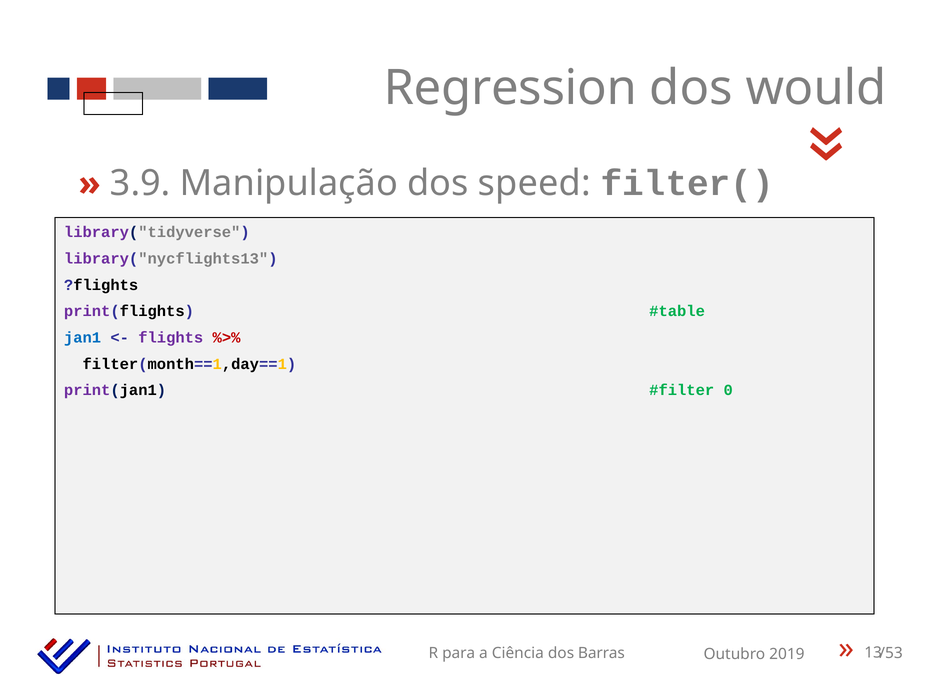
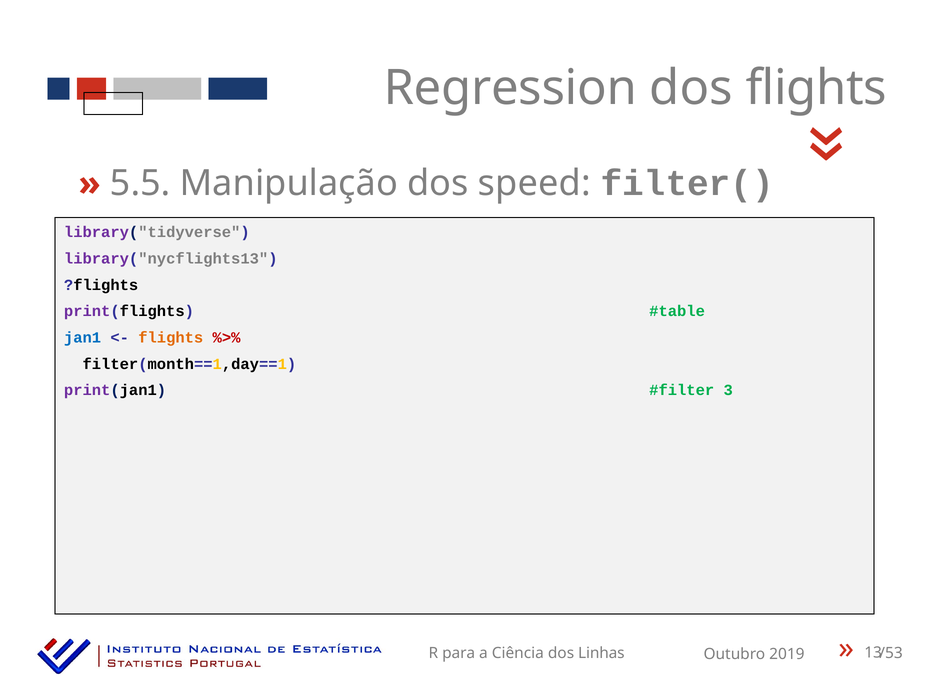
dos would: would -> flights
3.9: 3.9 -> 5.5
flights at (171, 337) colour: purple -> orange
0: 0 -> 3
Barras: Barras -> Linhas
